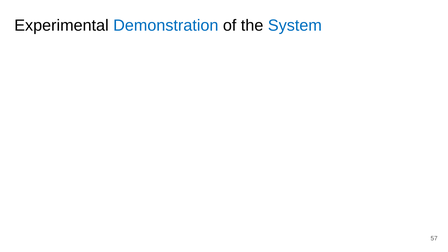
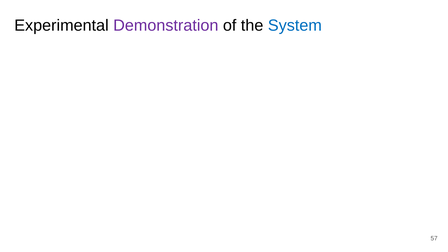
Demonstration colour: blue -> purple
